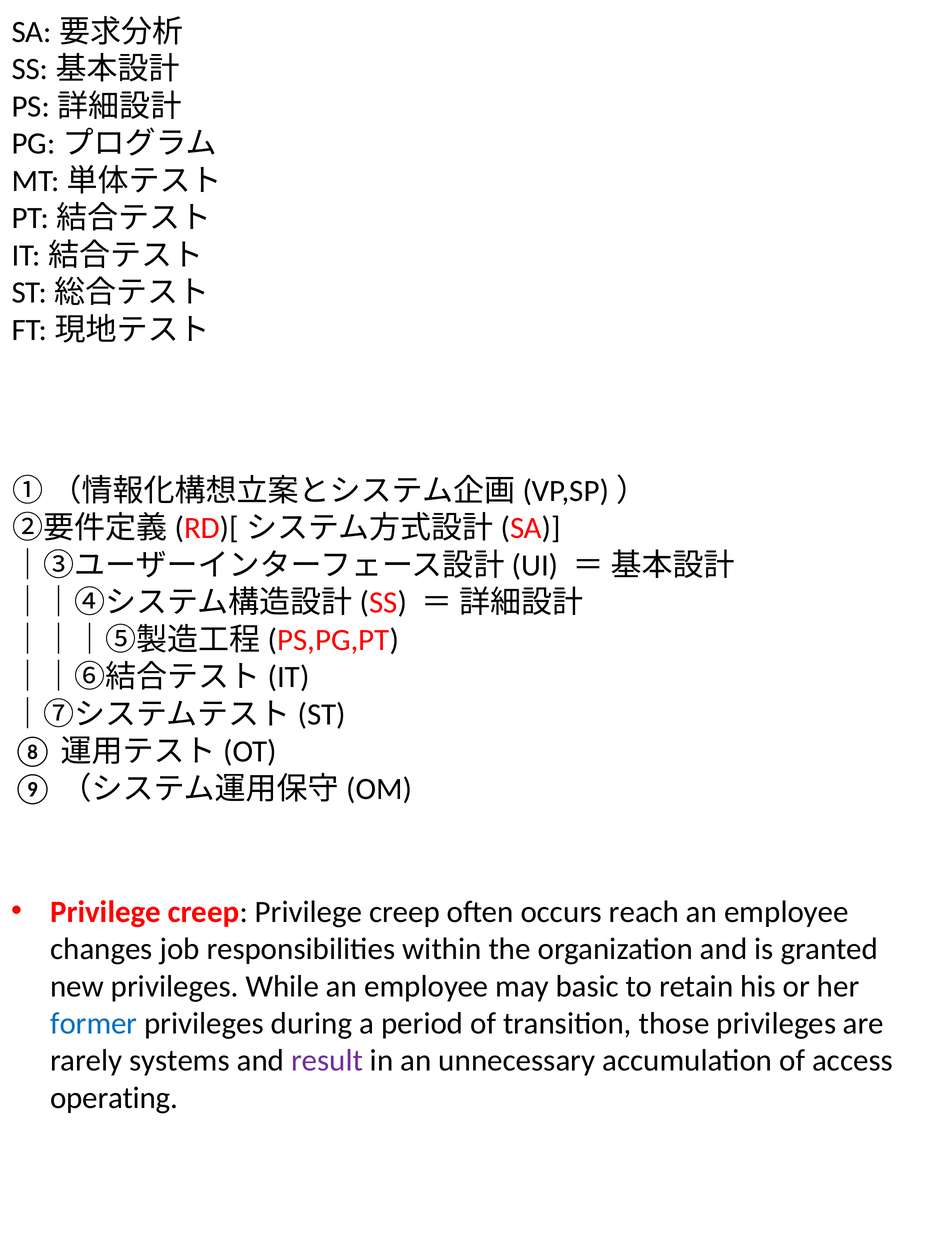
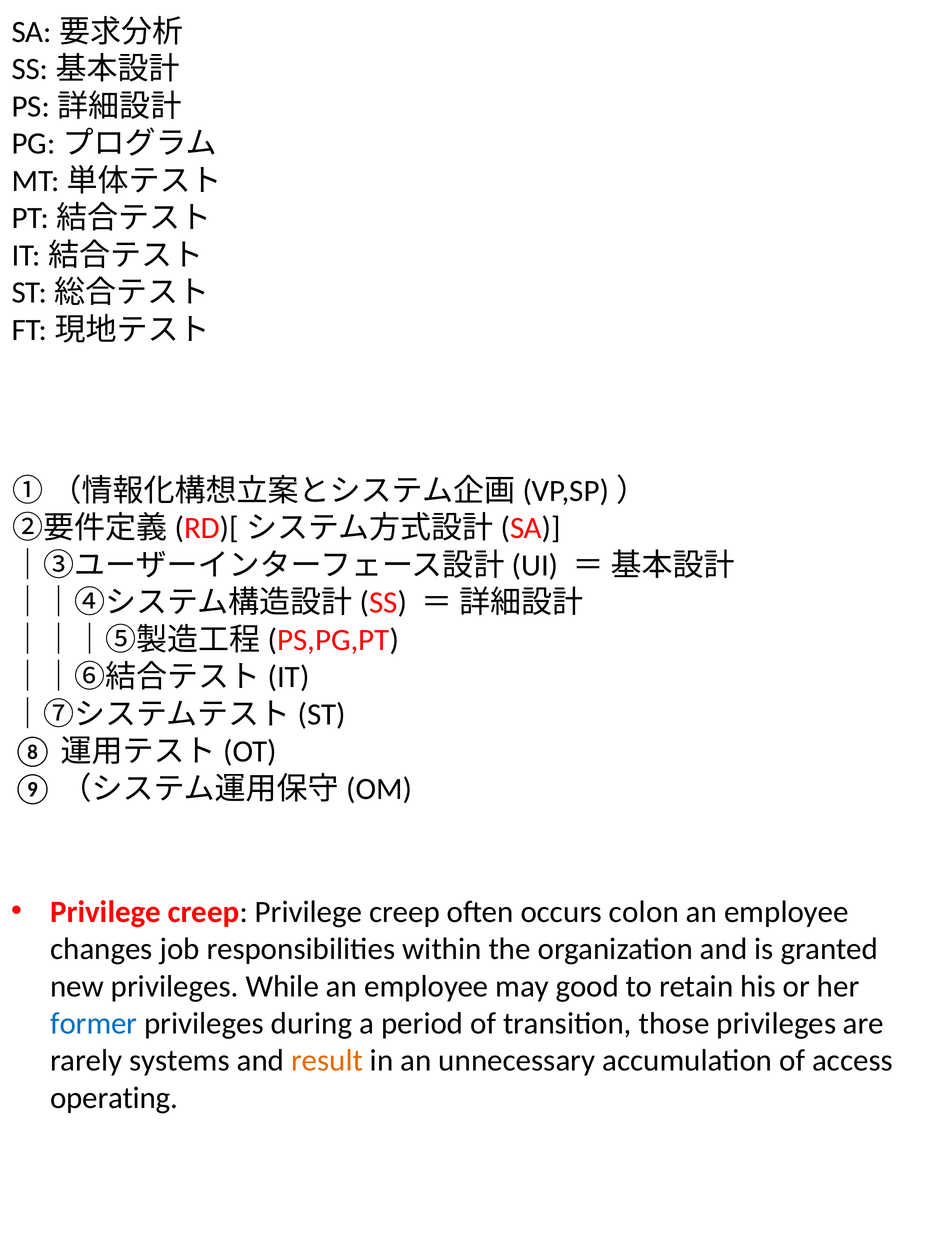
reach: reach -> colon
basic: basic -> good
result colour: purple -> orange
